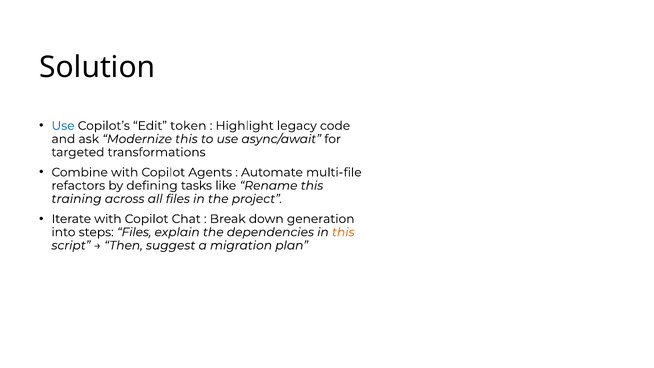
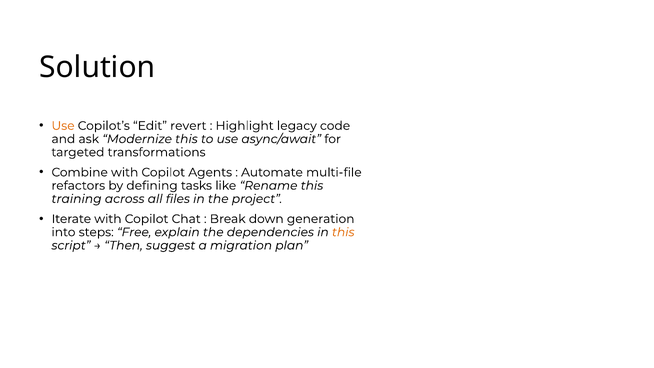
Use at (63, 126) colour: blue -> orange
token: token -> revert
steps Files: Files -> Free
